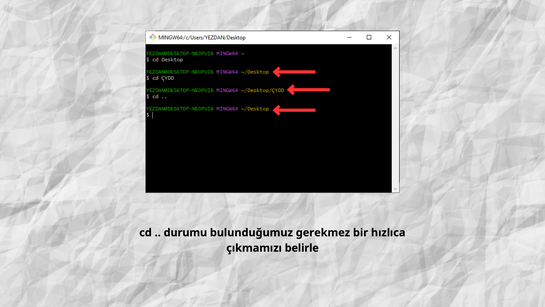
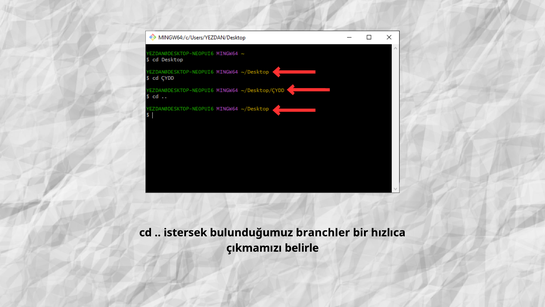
durumu: durumu -> istersek
gerekmez: gerekmez -> branchler
